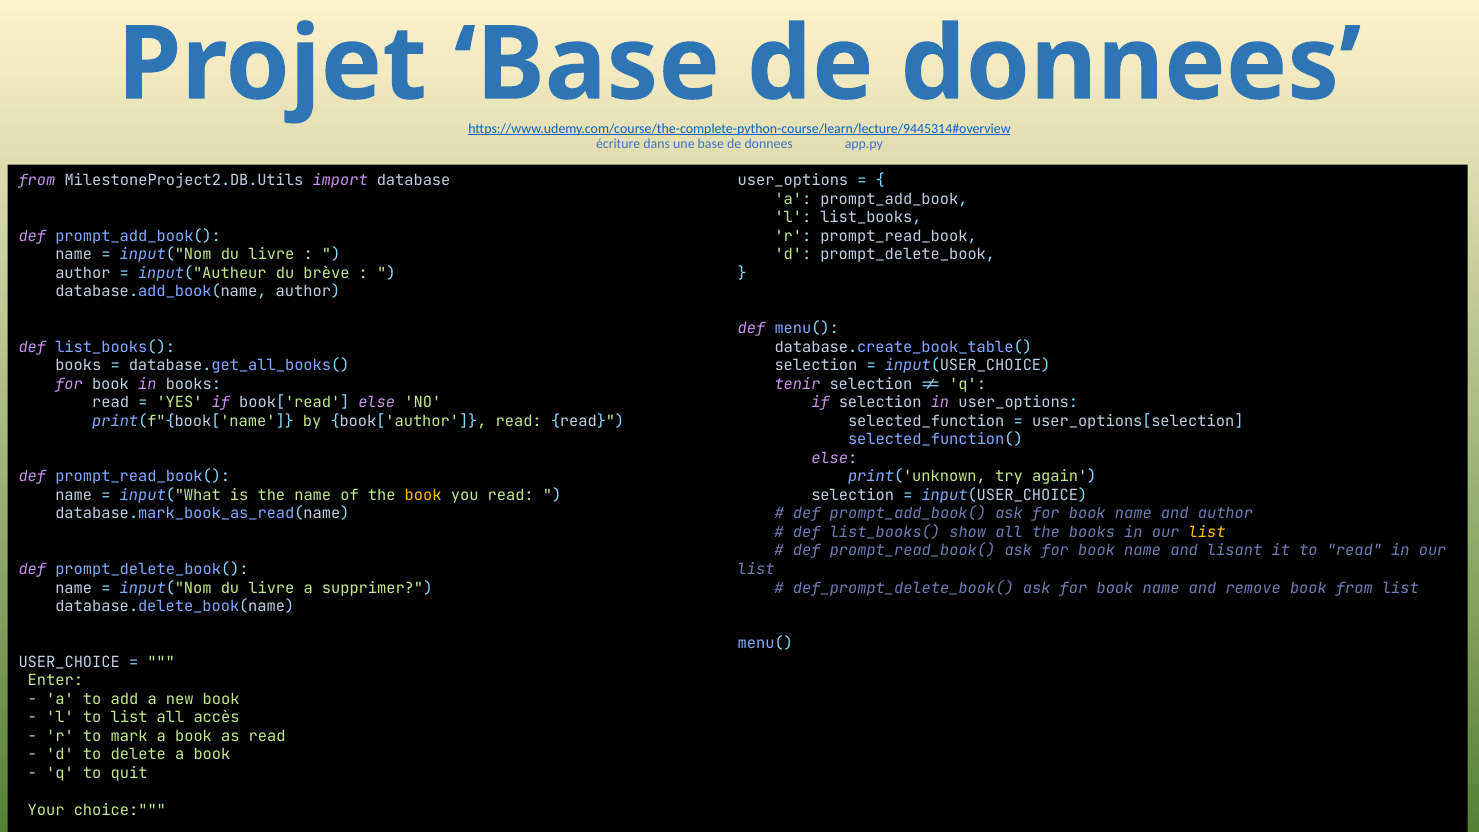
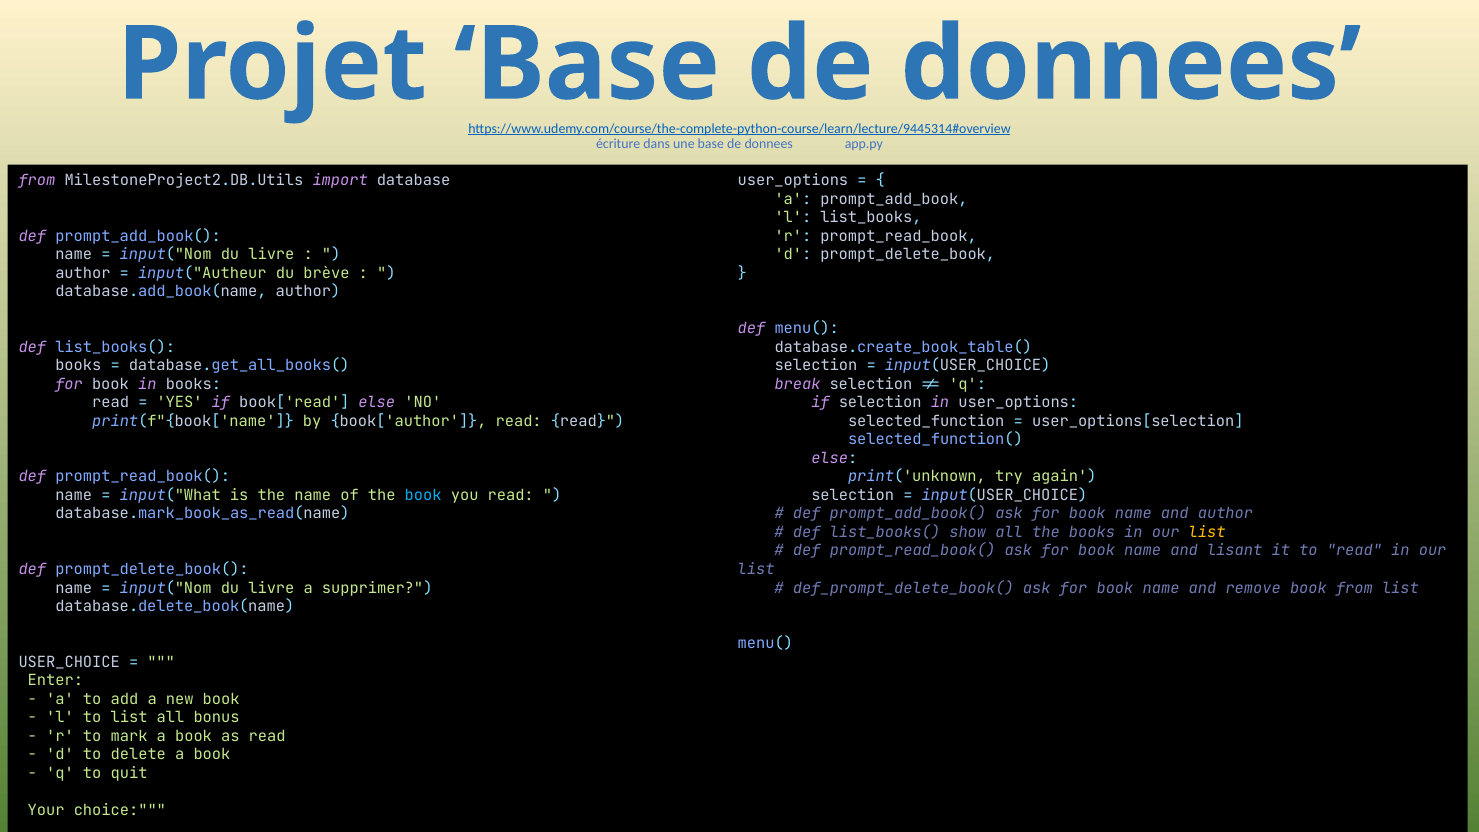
tenir: tenir -> break
book at (423, 495) colour: yellow -> light blue
accès: accès -> bonus
